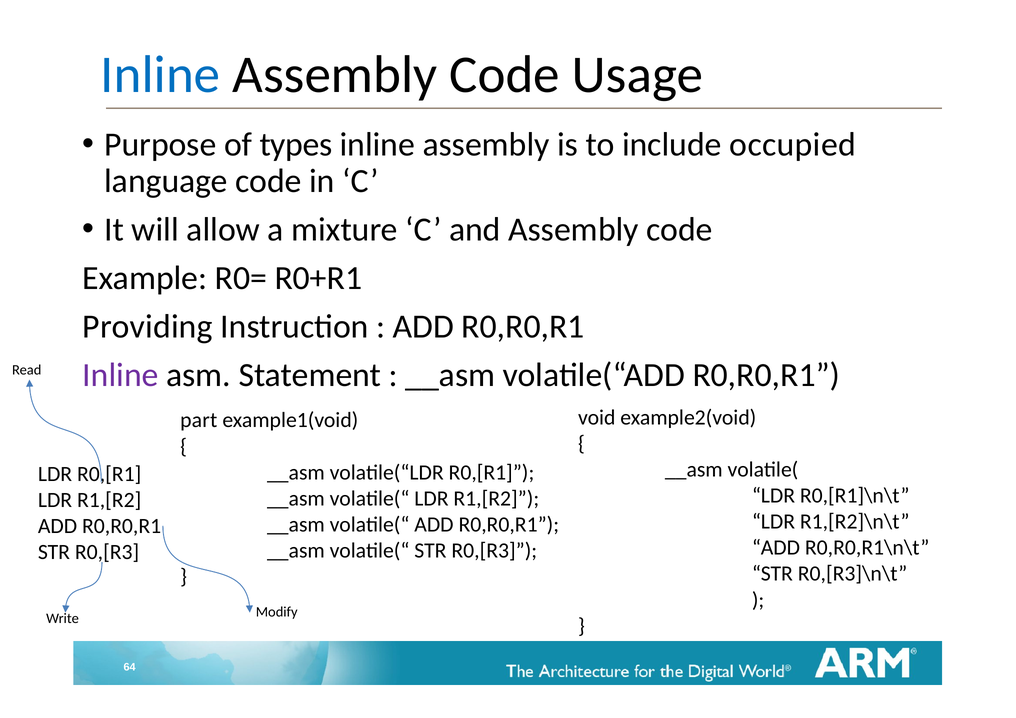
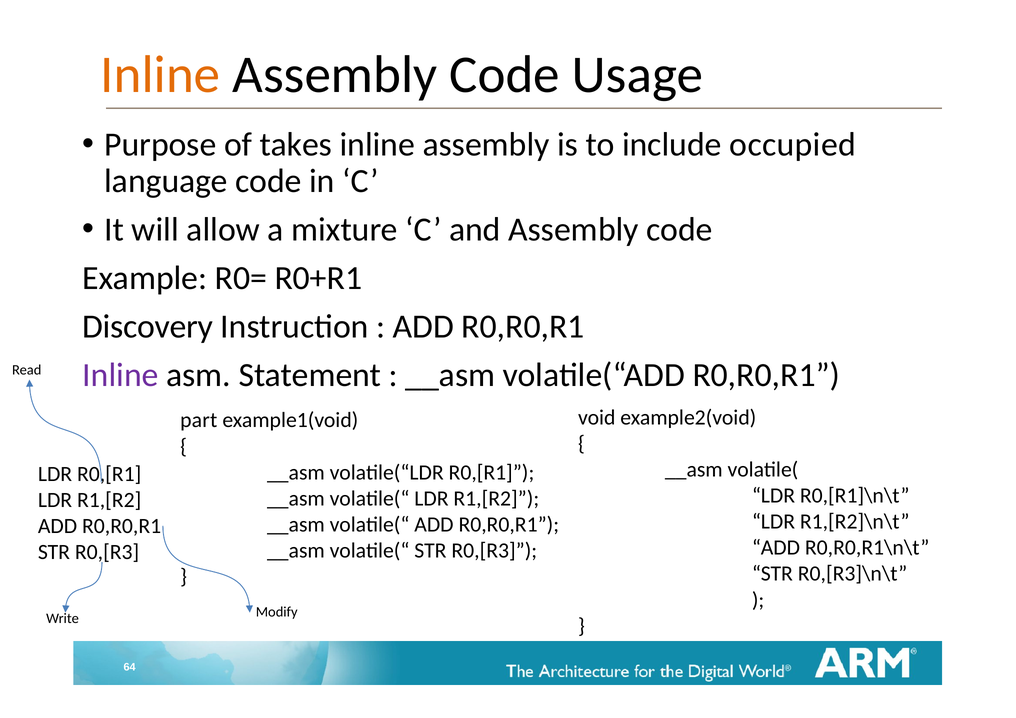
Inline at (160, 75) colour: blue -> orange
types: types -> takes
Providing: Providing -> Discovery
